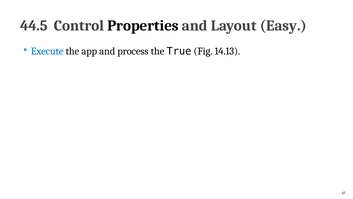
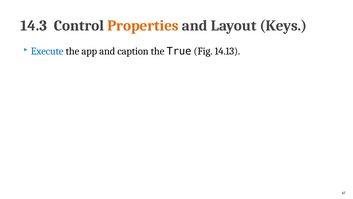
44.5: 44.5 -> 14.3
Properties colour: black -> orange
Easy: Easy -> Keys
process: process -> caption
